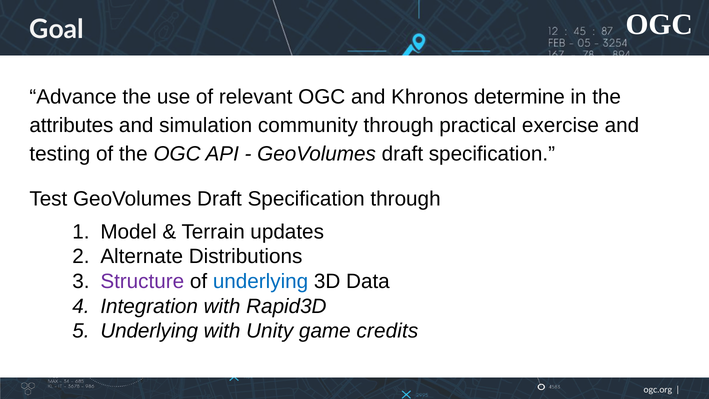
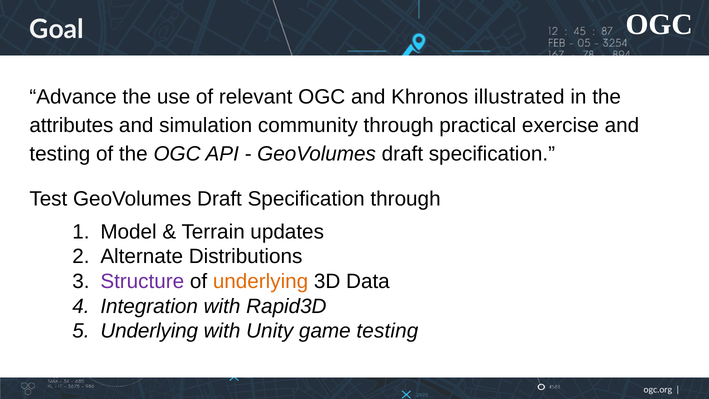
determine: determine -> illustrated
underlying at (261, 281) colour: blue -> orange
game credits: credits -> testing
